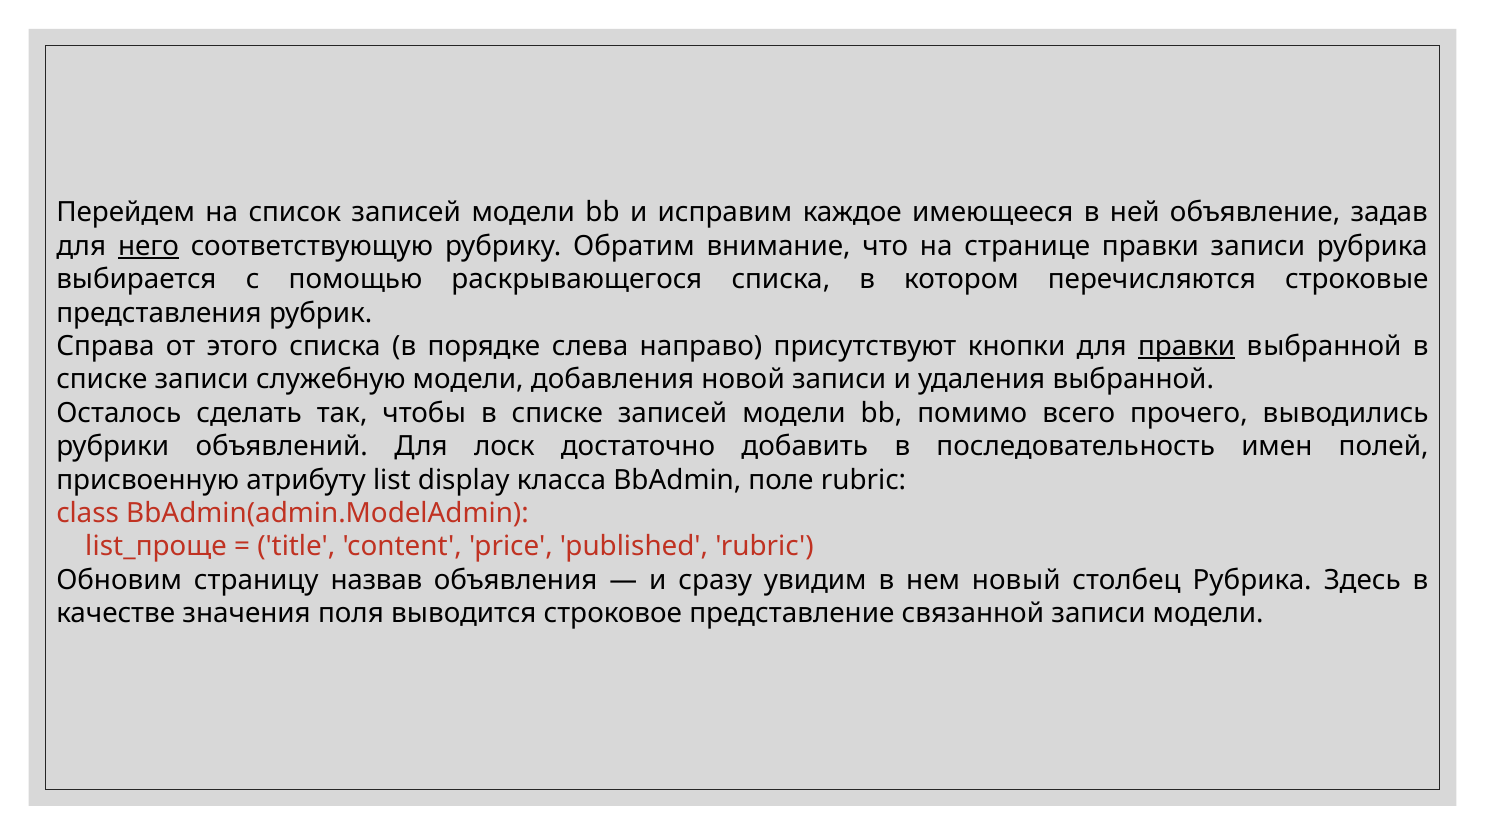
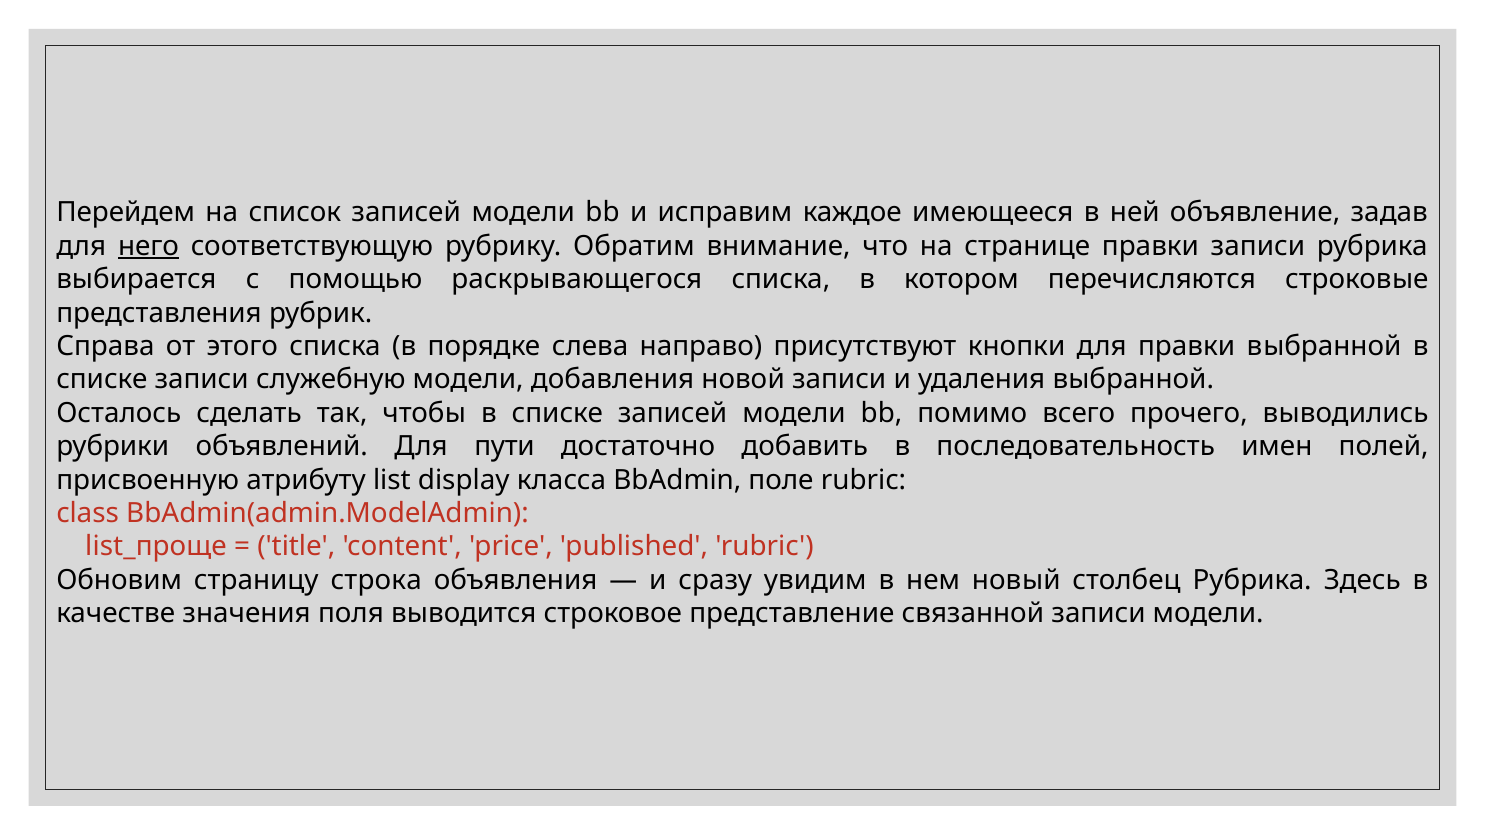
правки at (1187, 346) underline: present -> none
лоск: лоск -> пути
назвав: назвав -> строка
